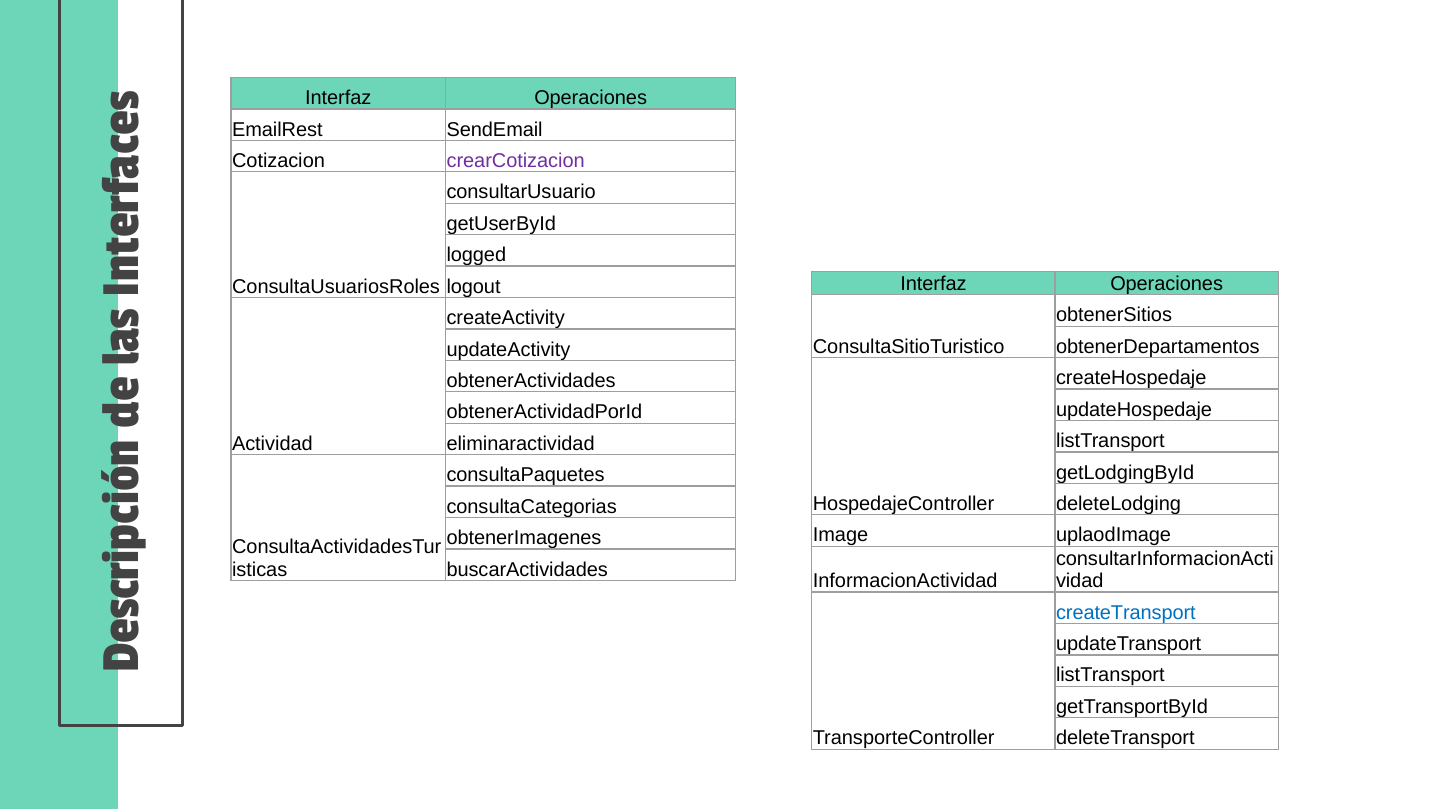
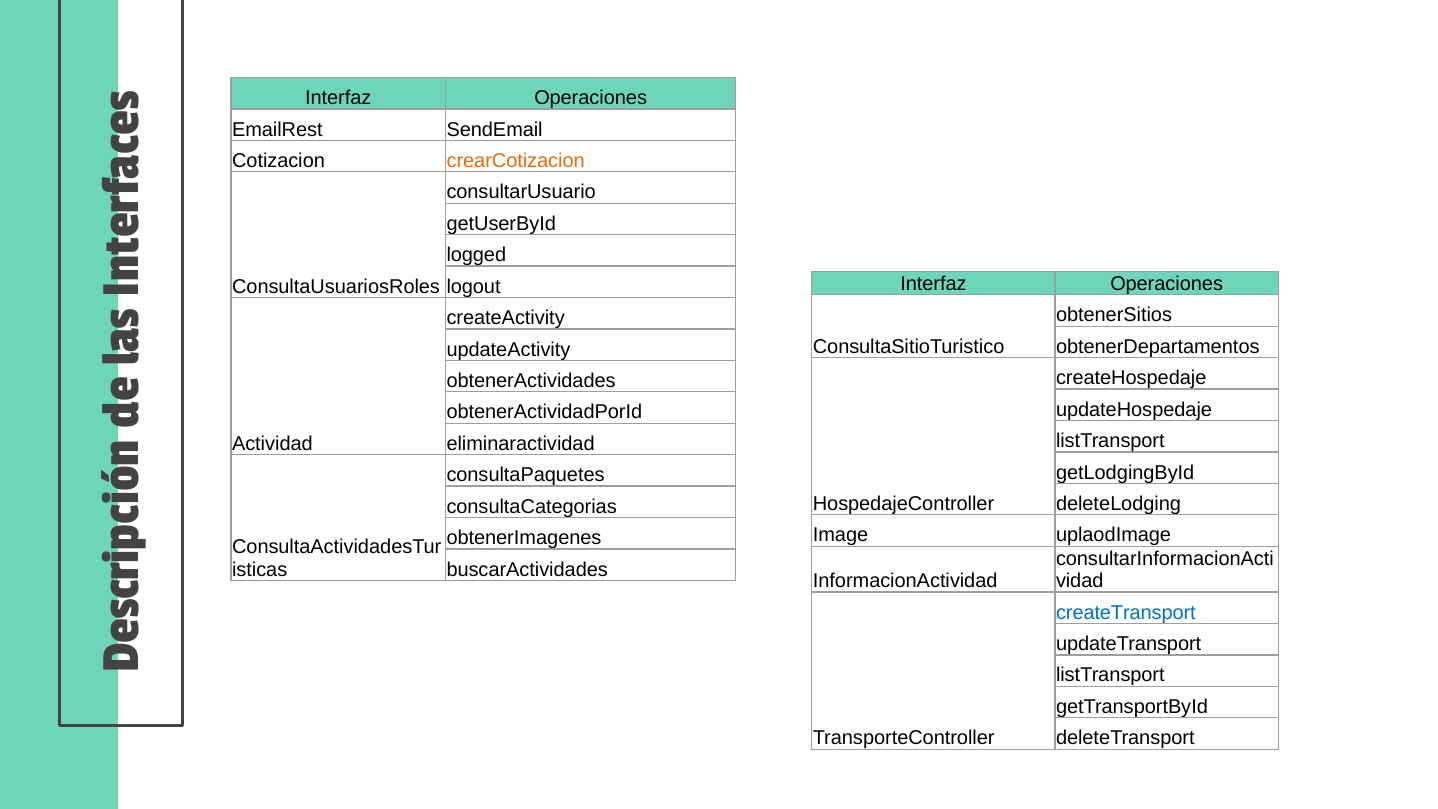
crearCotizacion colour: purple -> orange
